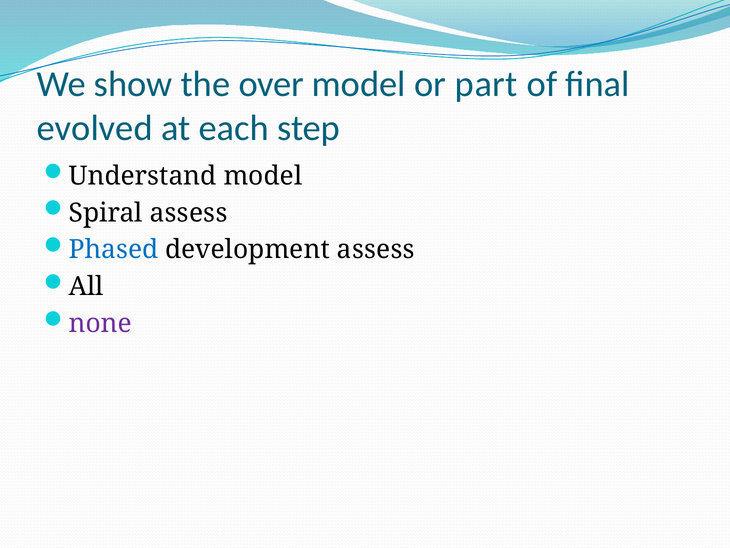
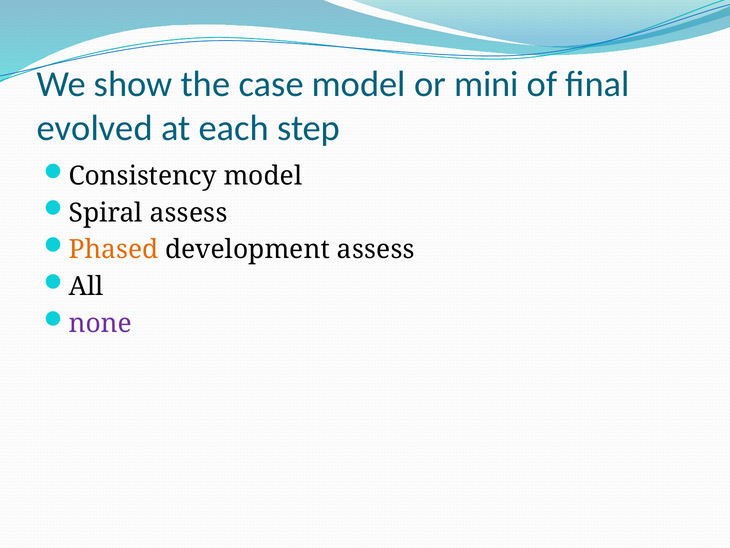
over: over -> case
part: part -> mini
Understand: Understand -> Consistency
Phased colour: blue -> orange
